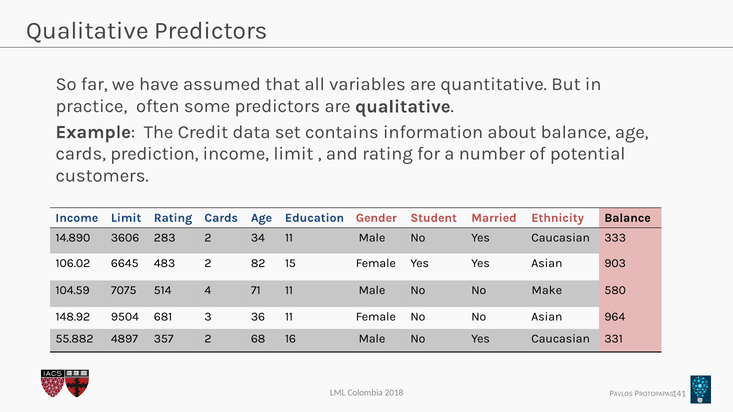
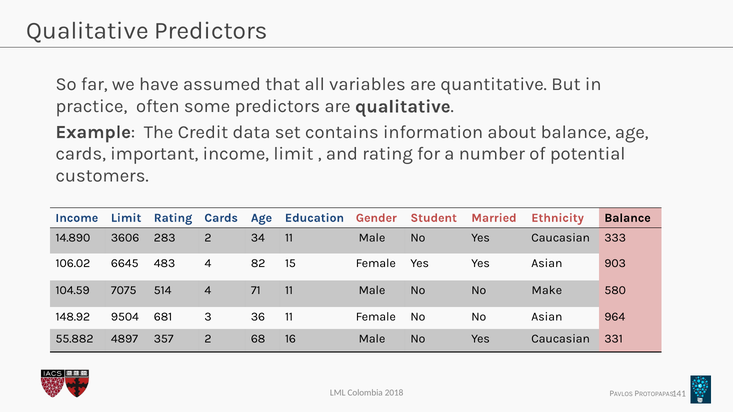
prediction: prediction -> important
483 2: 2 -> 4
